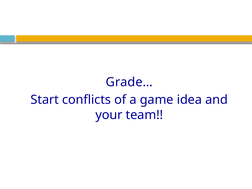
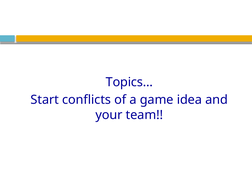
Grade…: Grade… -> Topics…
